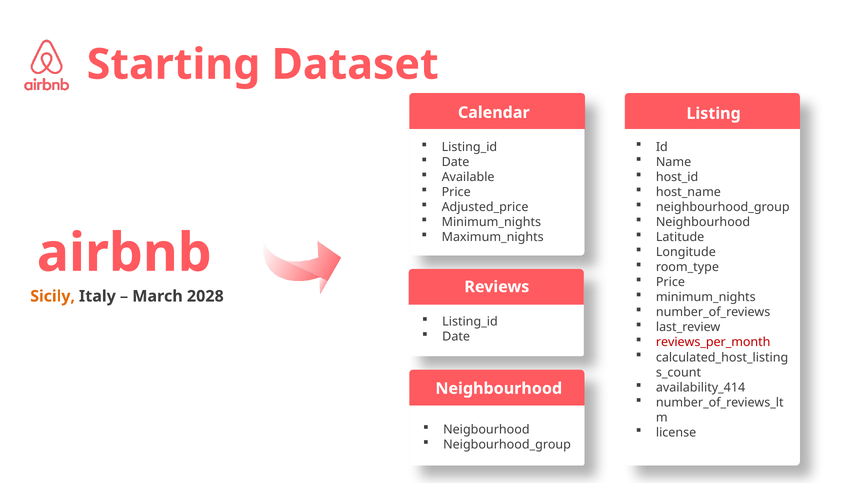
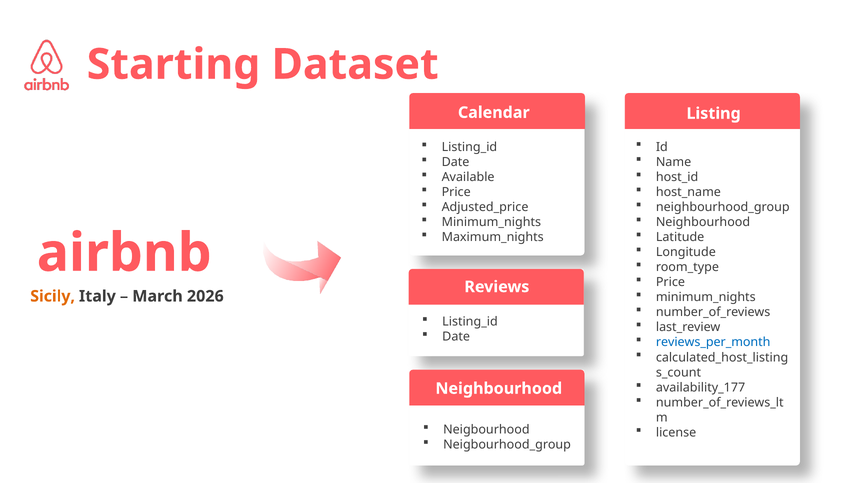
2028: 2028 -> 2026
reviews_per_month colour: red -> blue
availability_414: availability_414 -> availability_177
